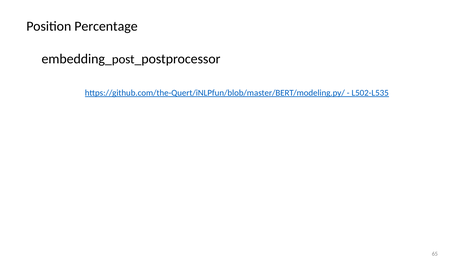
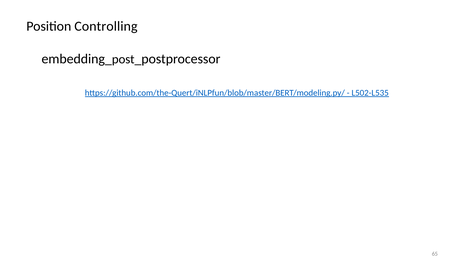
Percentage: Percentage -> Controlling
